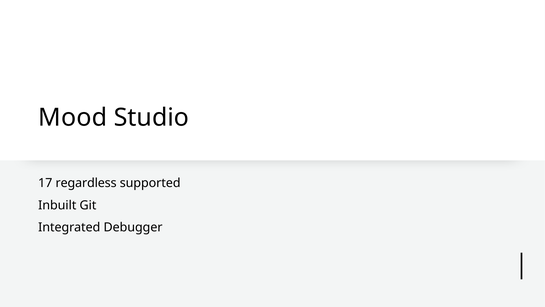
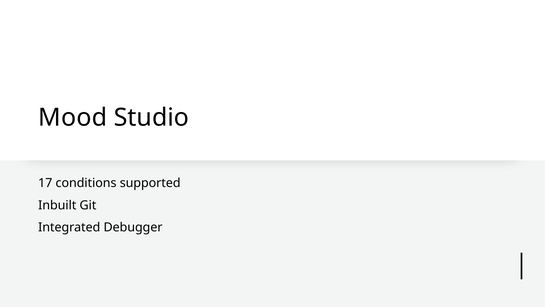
regardless: regardless -> conditions
